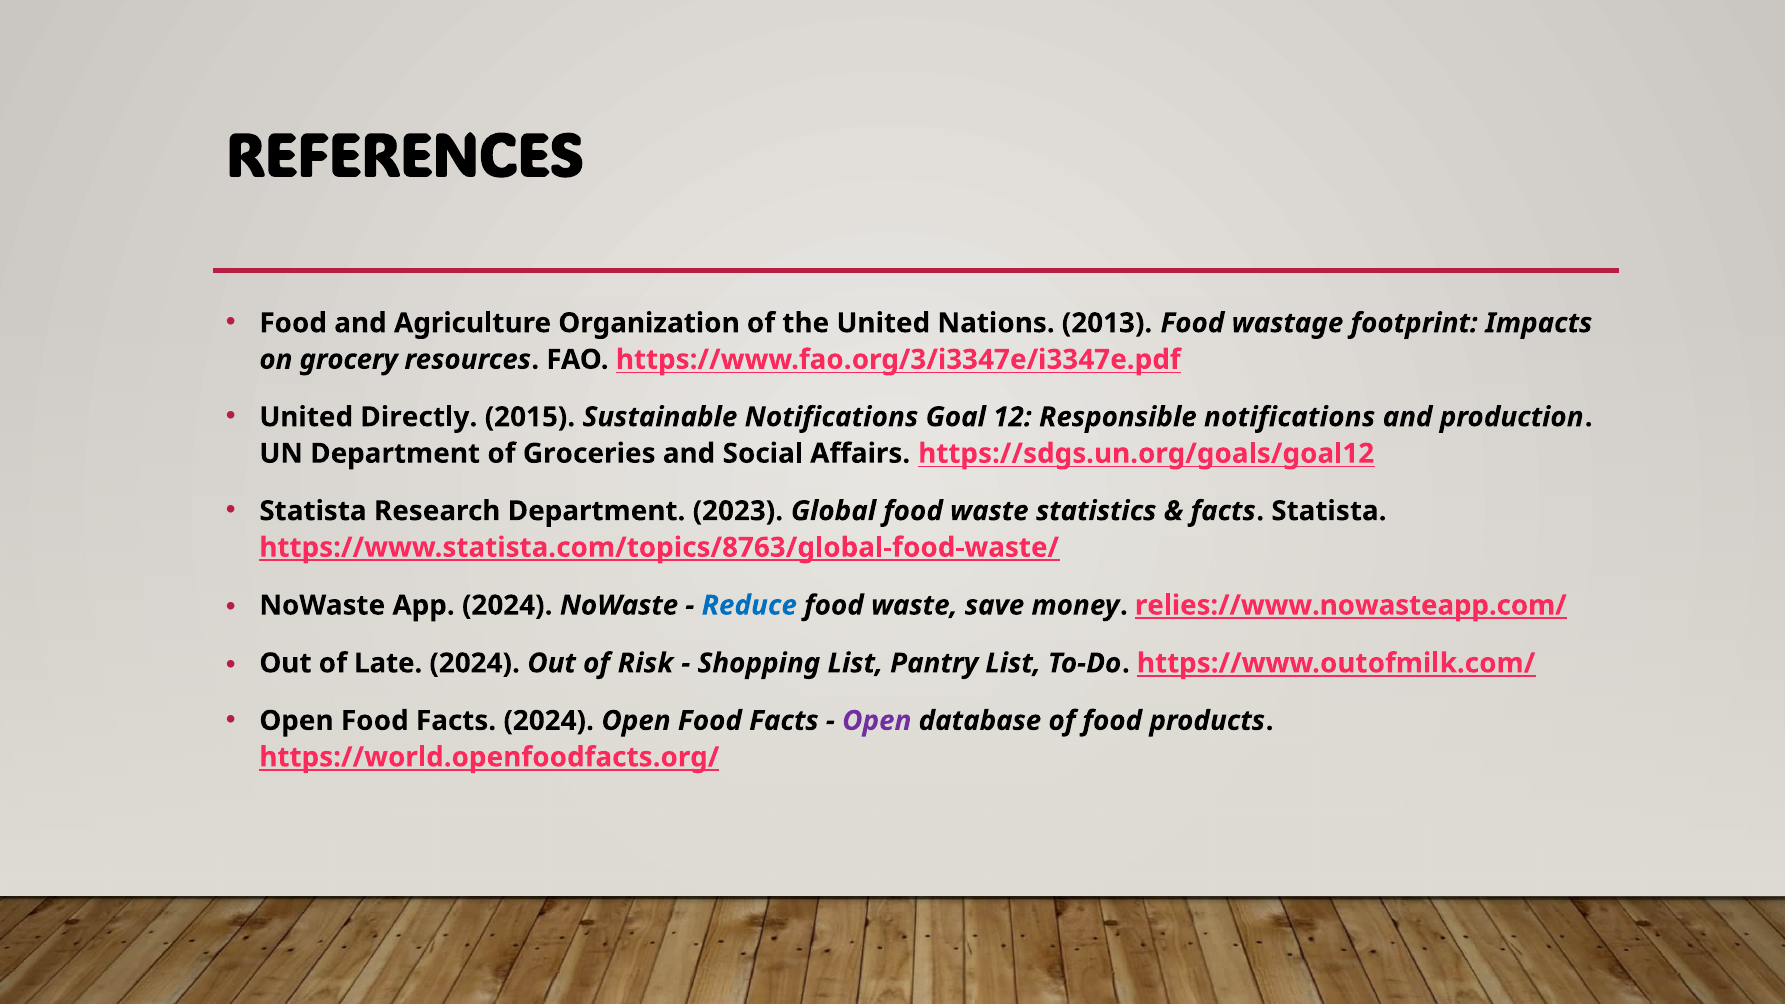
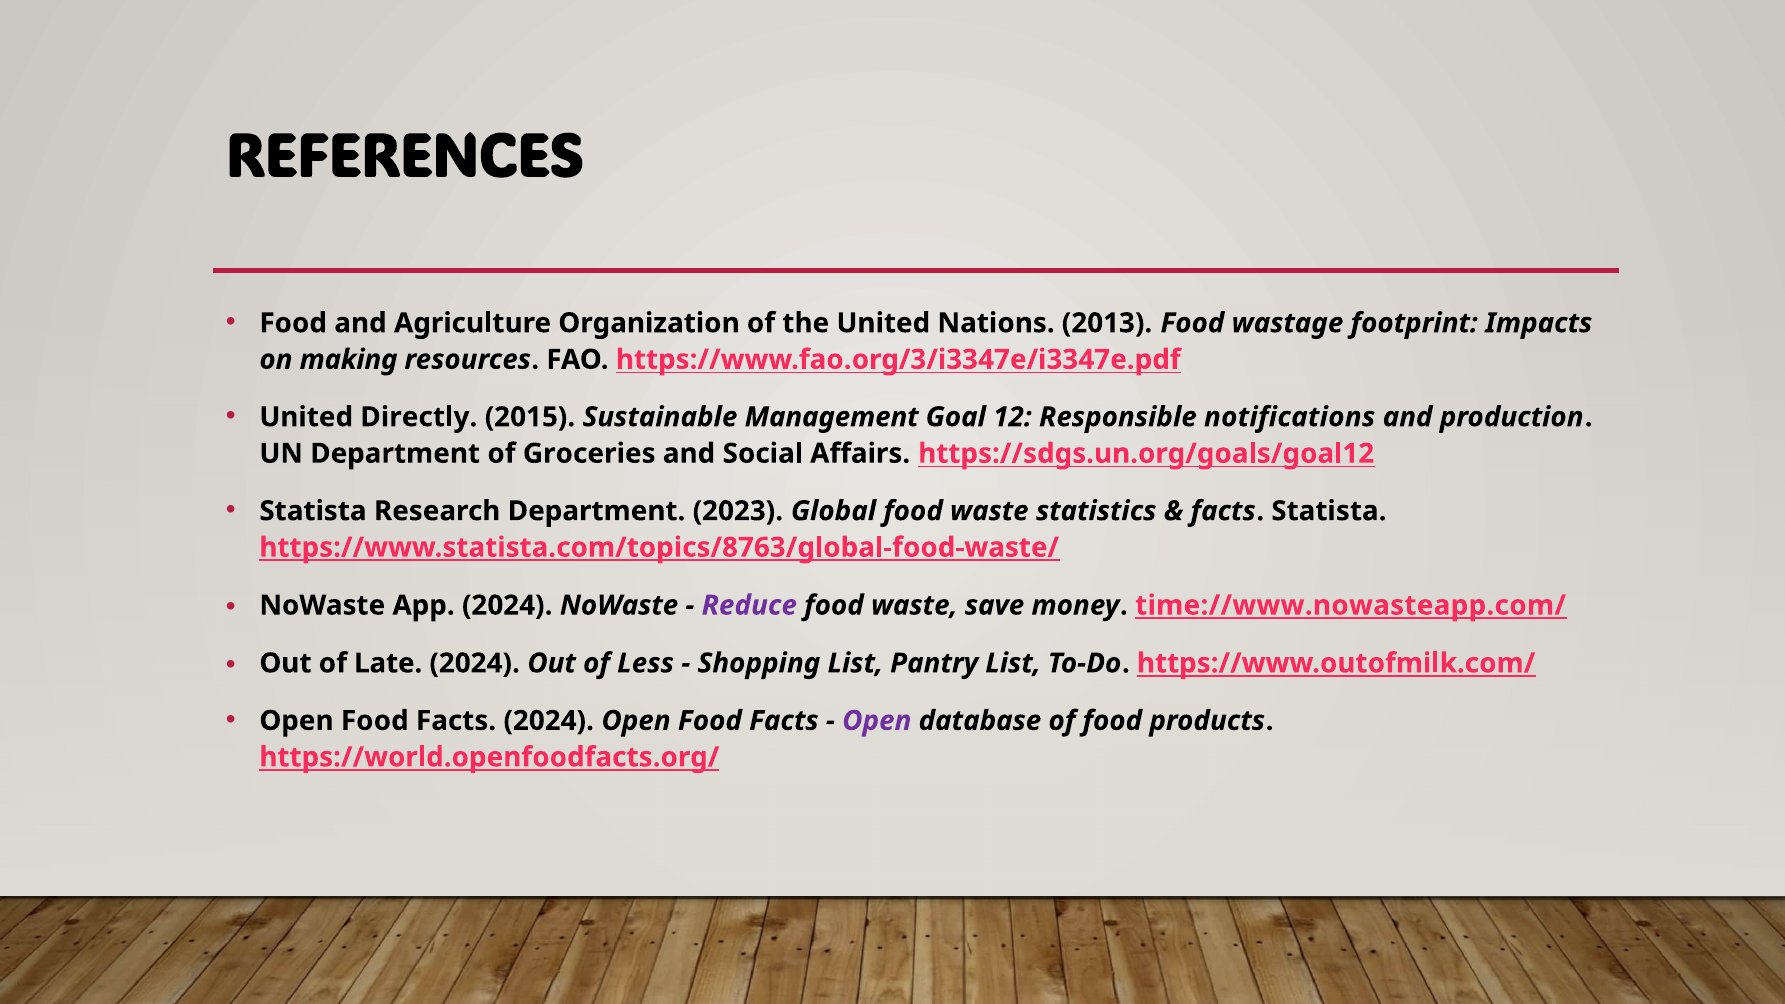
grocery: grocery -> making
Sustainable Notifications: Notifications -> Management
Reduce colour: blue -> purple
relies://www.nowasteapp.com/: relies://www.nowasteapp.com/ -> time://www.nowasteapp.com/
Risk: Risk -> Less
